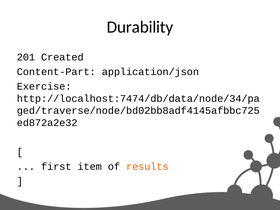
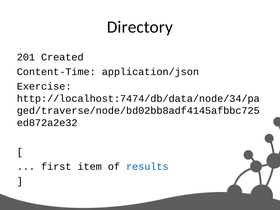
Durability: Durability -> Directory
Content-Part: Content-Part -> Content-Time
results colour: orange -> blue
